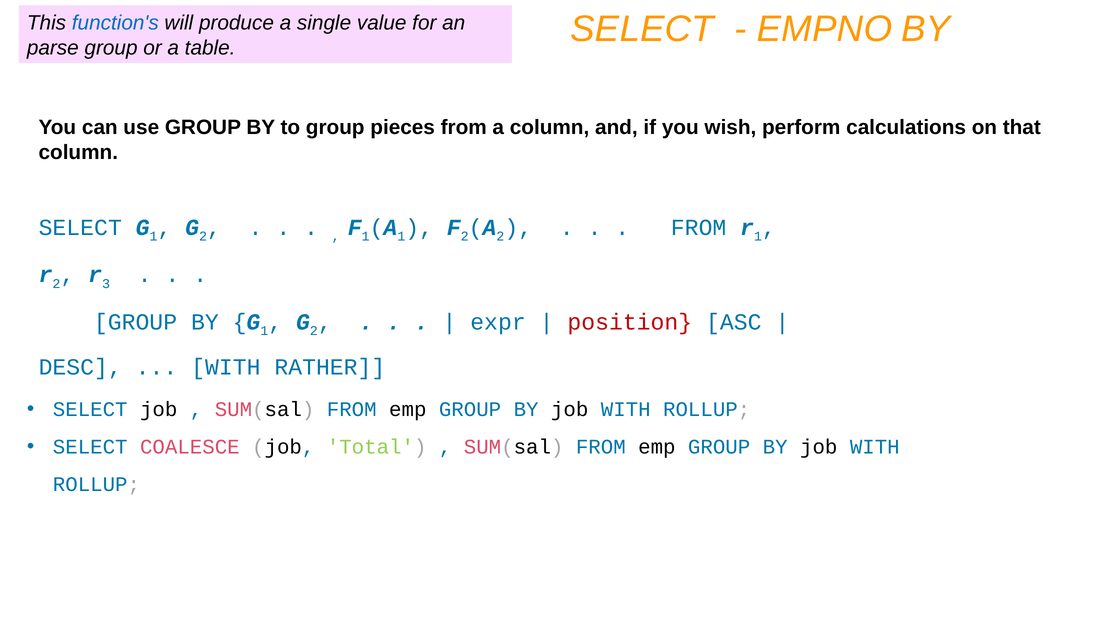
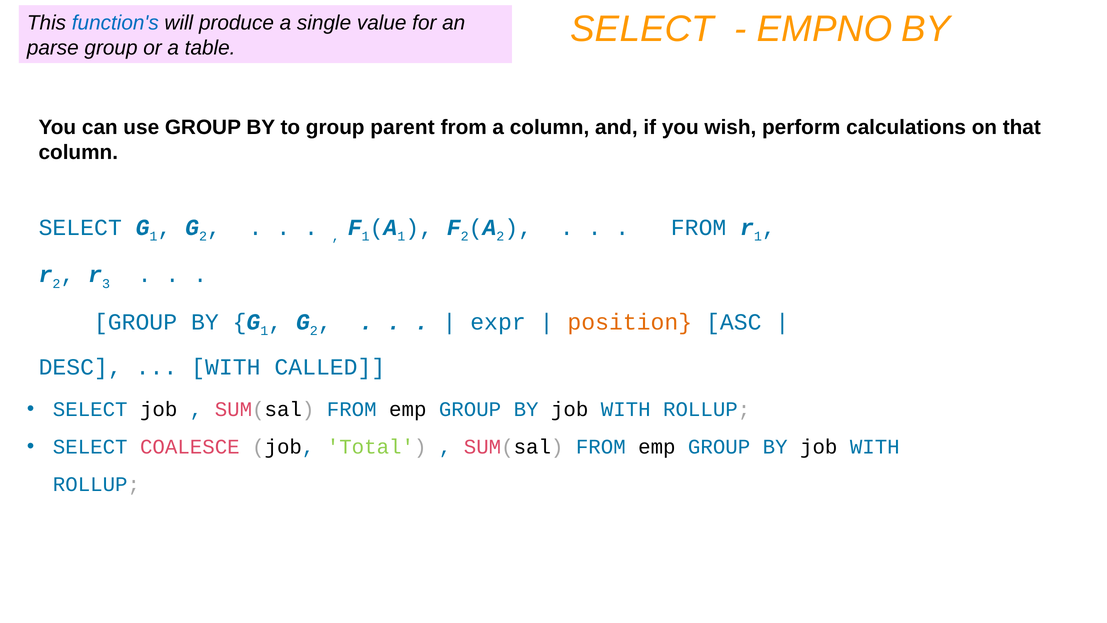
pieces: pieces -> parent
position colour: red -> orange
RATHER: RATHER -> CALLED
